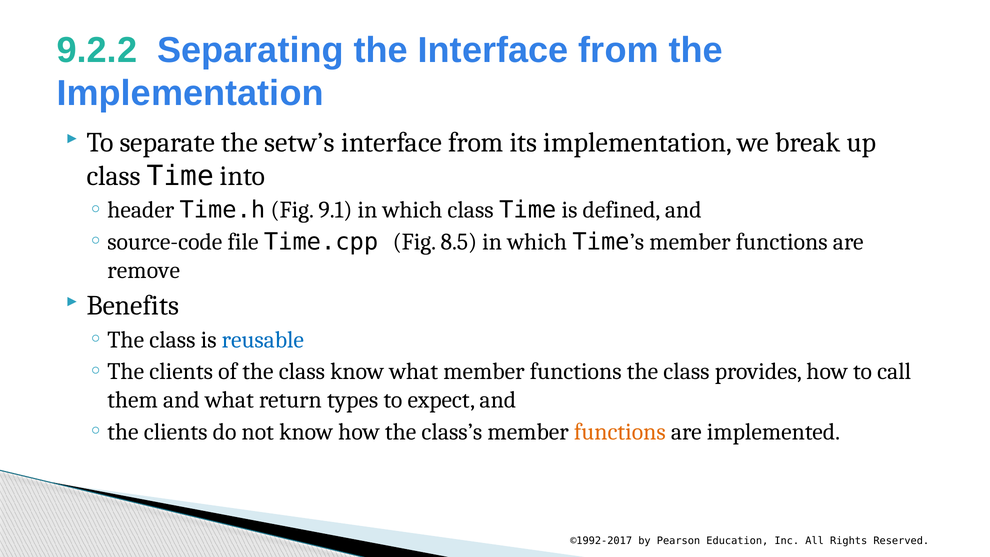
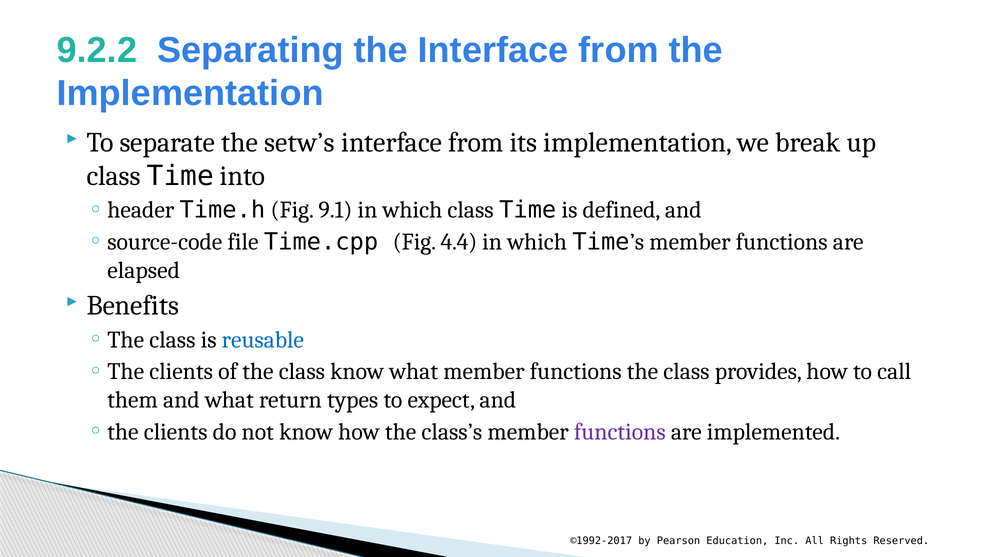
8.5: 8.5 -> 4.4
remove: remove -> elapsed
functions at (620, 432) colour: orange -> purple
